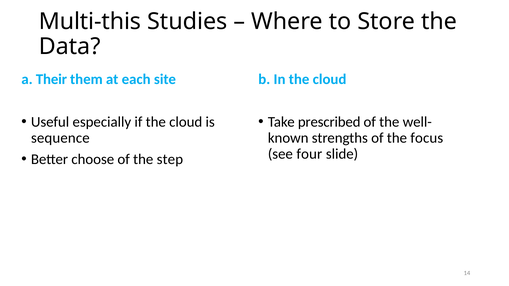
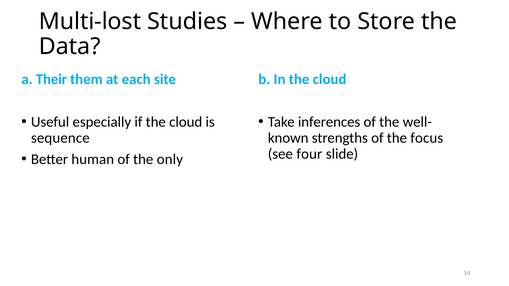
Multi-this: Multi-this -> Multi-lost
prescribed: prescribed -> inferences
choose: choose -> human
step: step -> only
